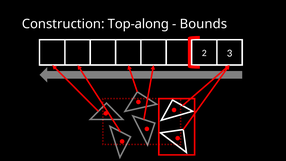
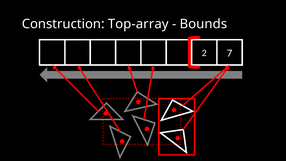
Top-along: Top-along -> Top-array
3: 3 -> 7
